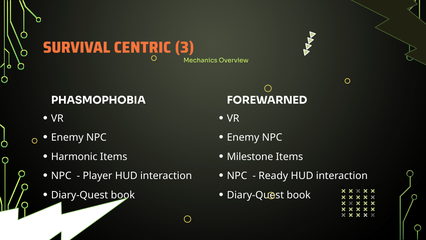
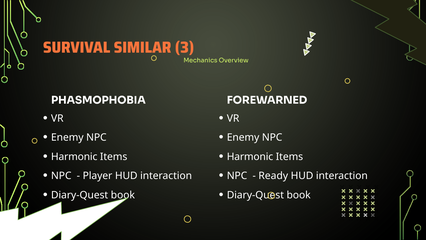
CENTRIC: CENTRIC -> SIMILAR
Milestone at (250, 156): Milestone -> Harmonic
